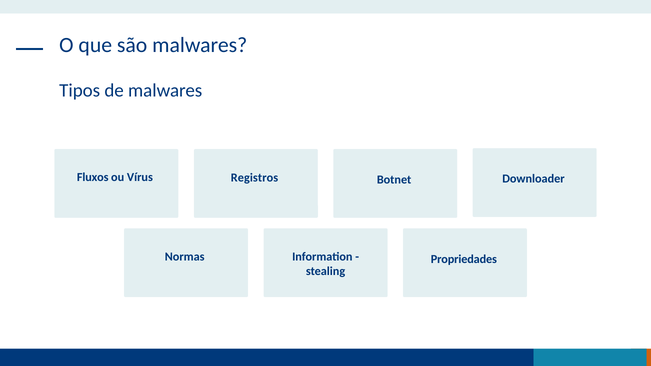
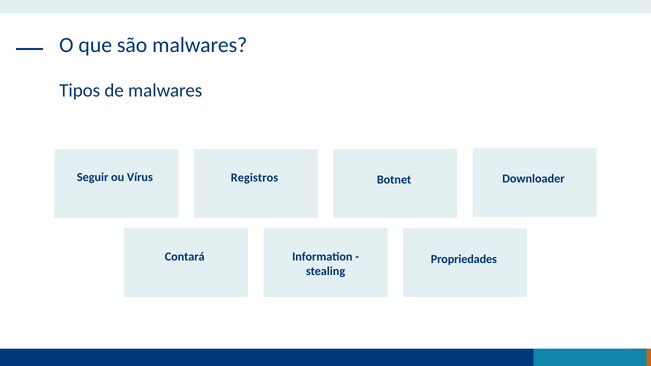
Fluxos: Fluxos -> Seguir
Normas: Normas -> Contará
